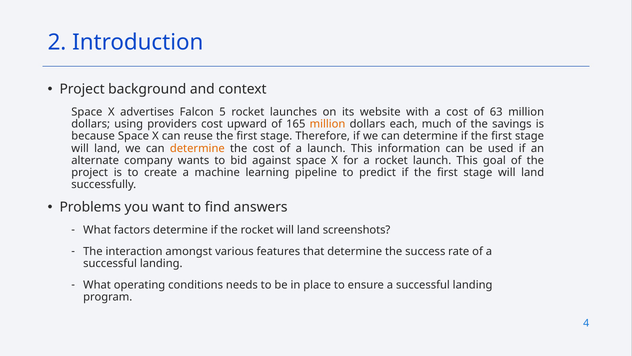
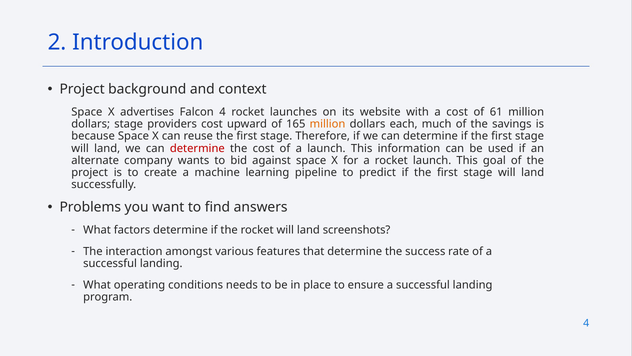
Falcon 5: 5 -> 4
63: 63 -> 61
dollars using: using -> stage
determine at (197, 148) colour: orange -> red
